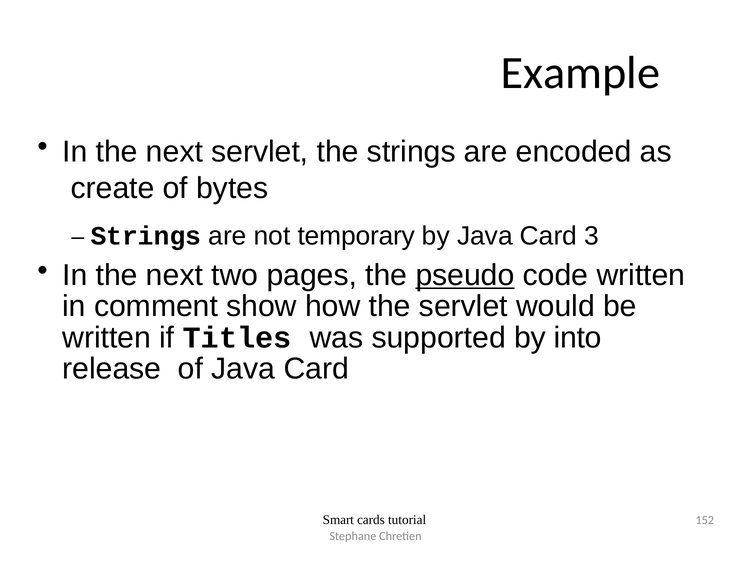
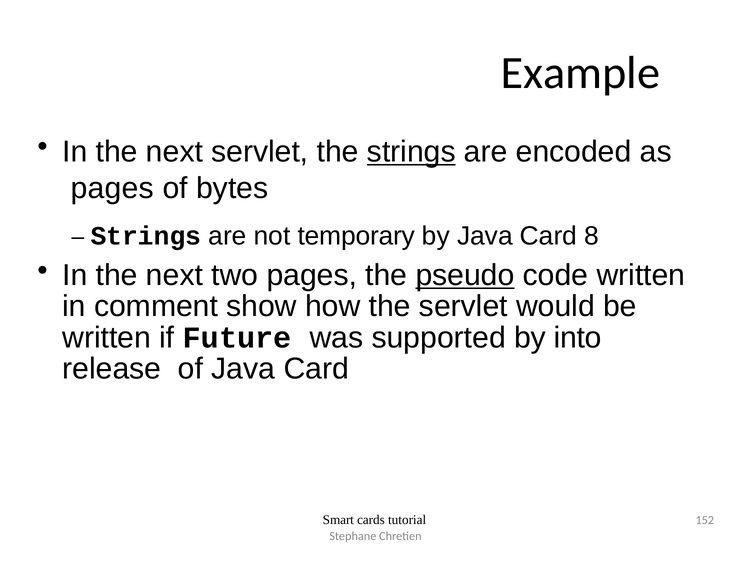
strings at (411, 152) underline: none -> present
create at (113, 188): create -> pages
3: 3 -> 8
Titles: Titles -> Future
